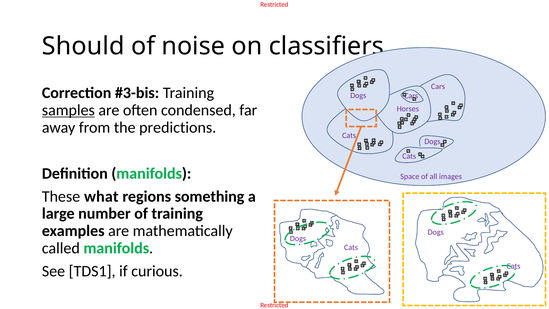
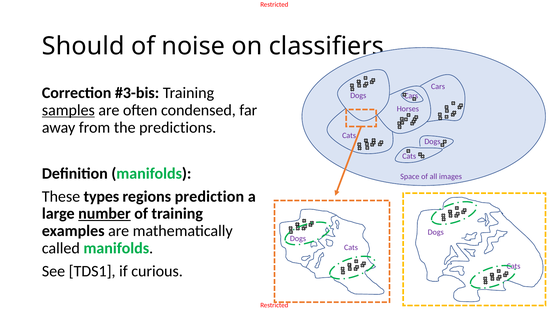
what: what -> types
something: something -> prediction
number underline: none -> present
